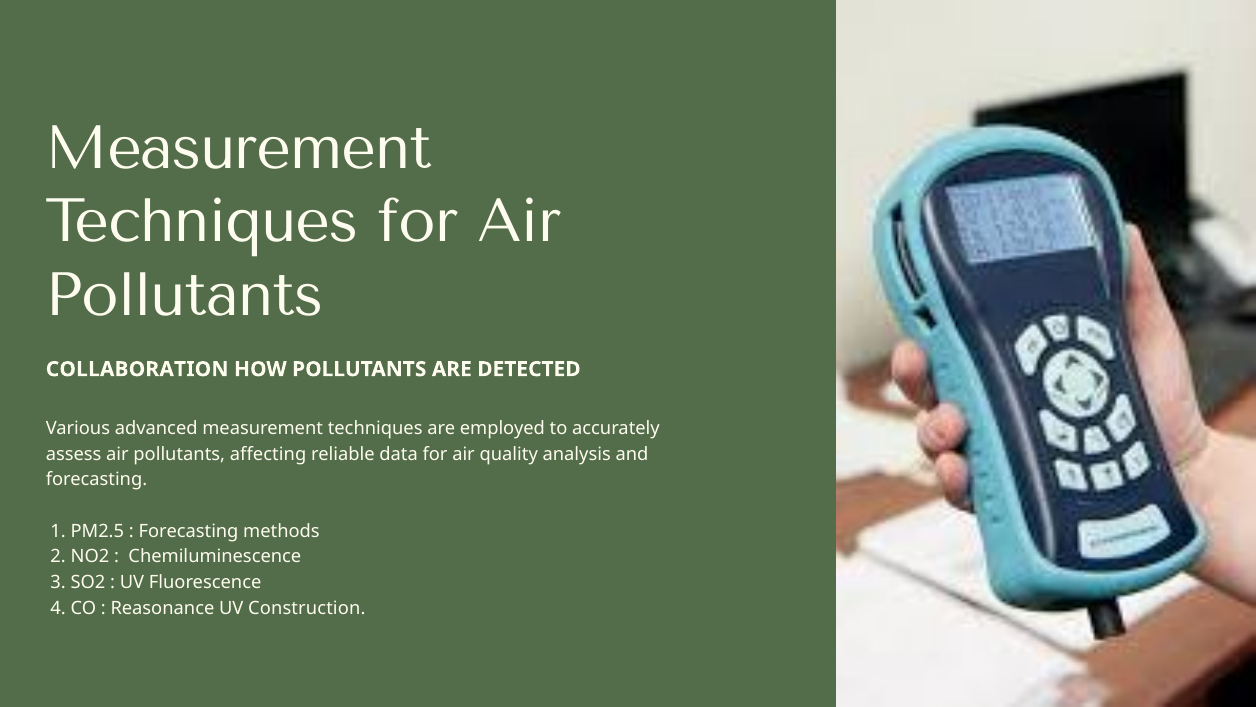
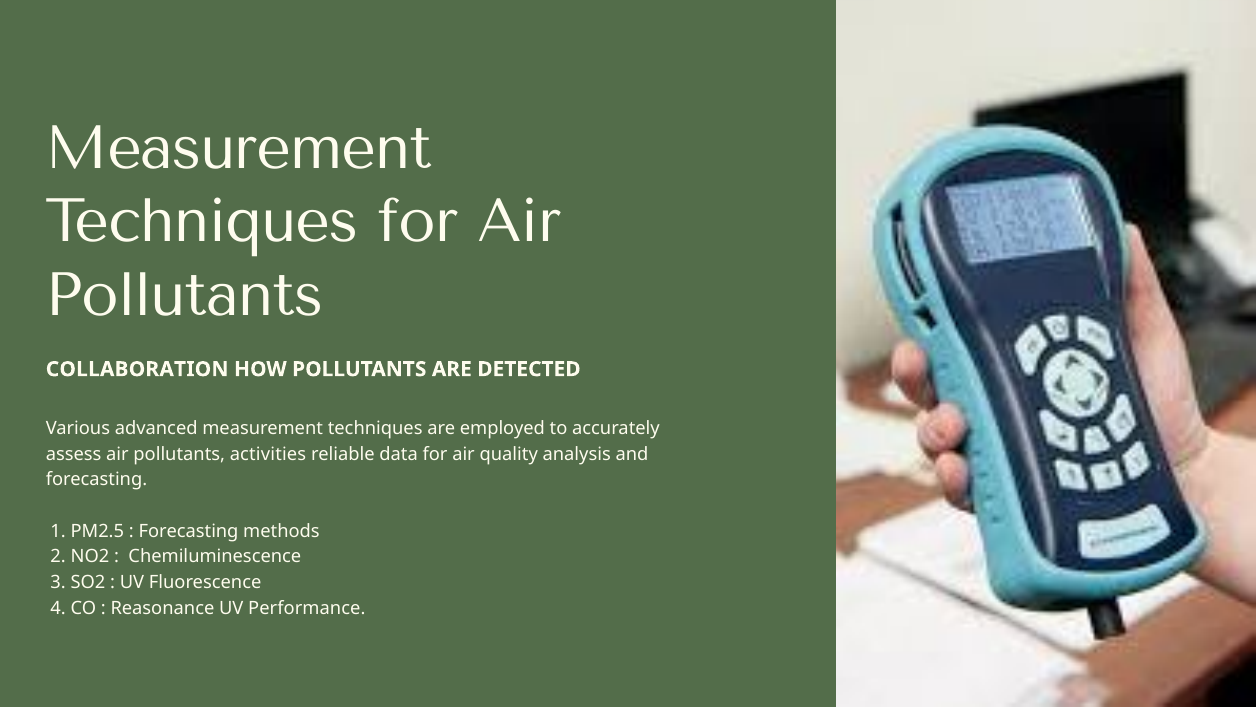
affecting: affecting -> activities
Construction: Construction -> Performance
